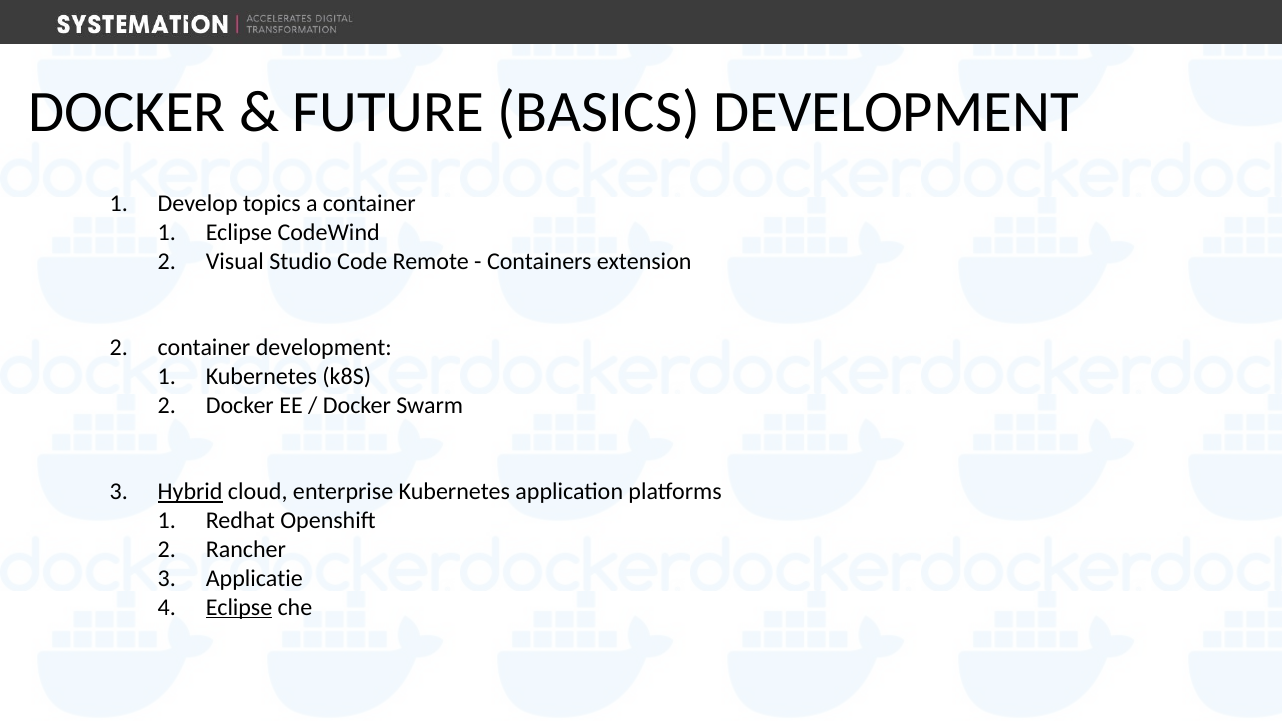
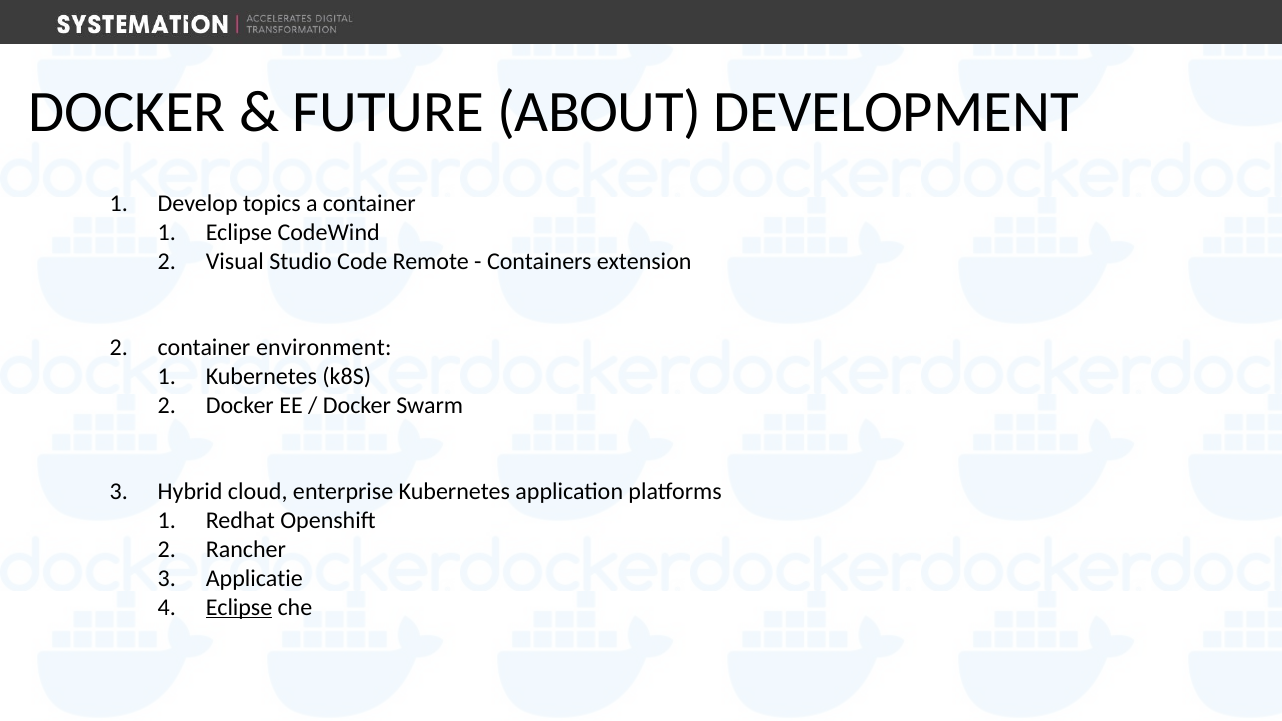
BASICS: BASICS -> ABOUT
container development: development -> environment
Hybrid underline: present -> none
